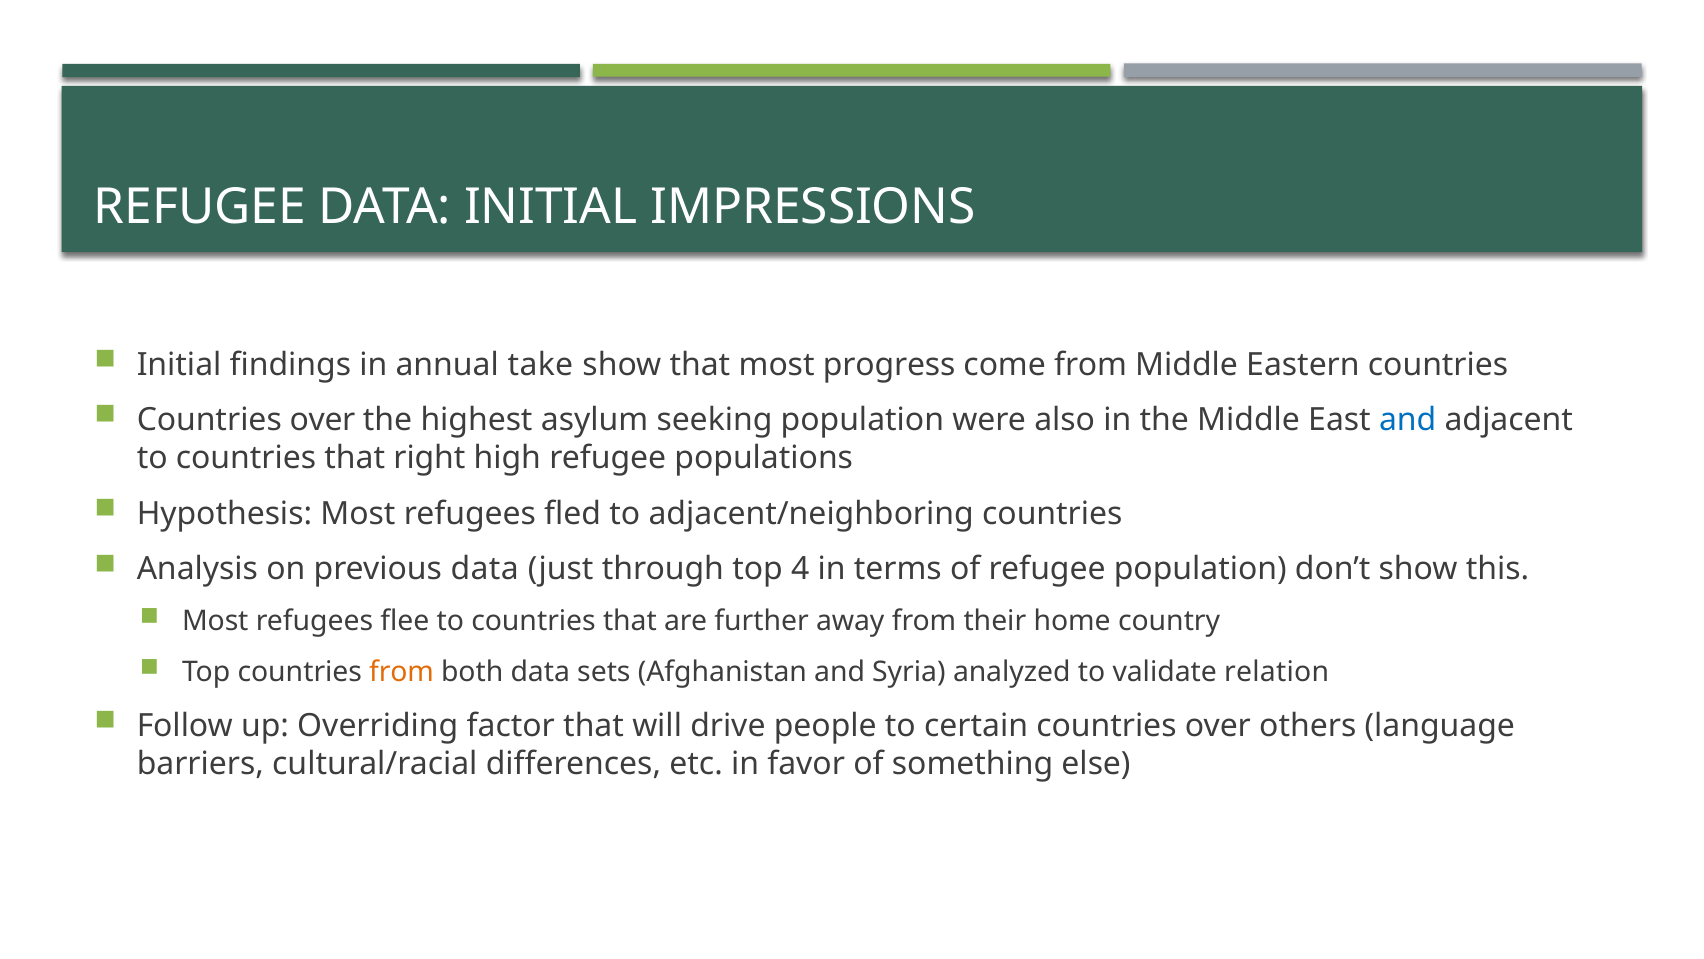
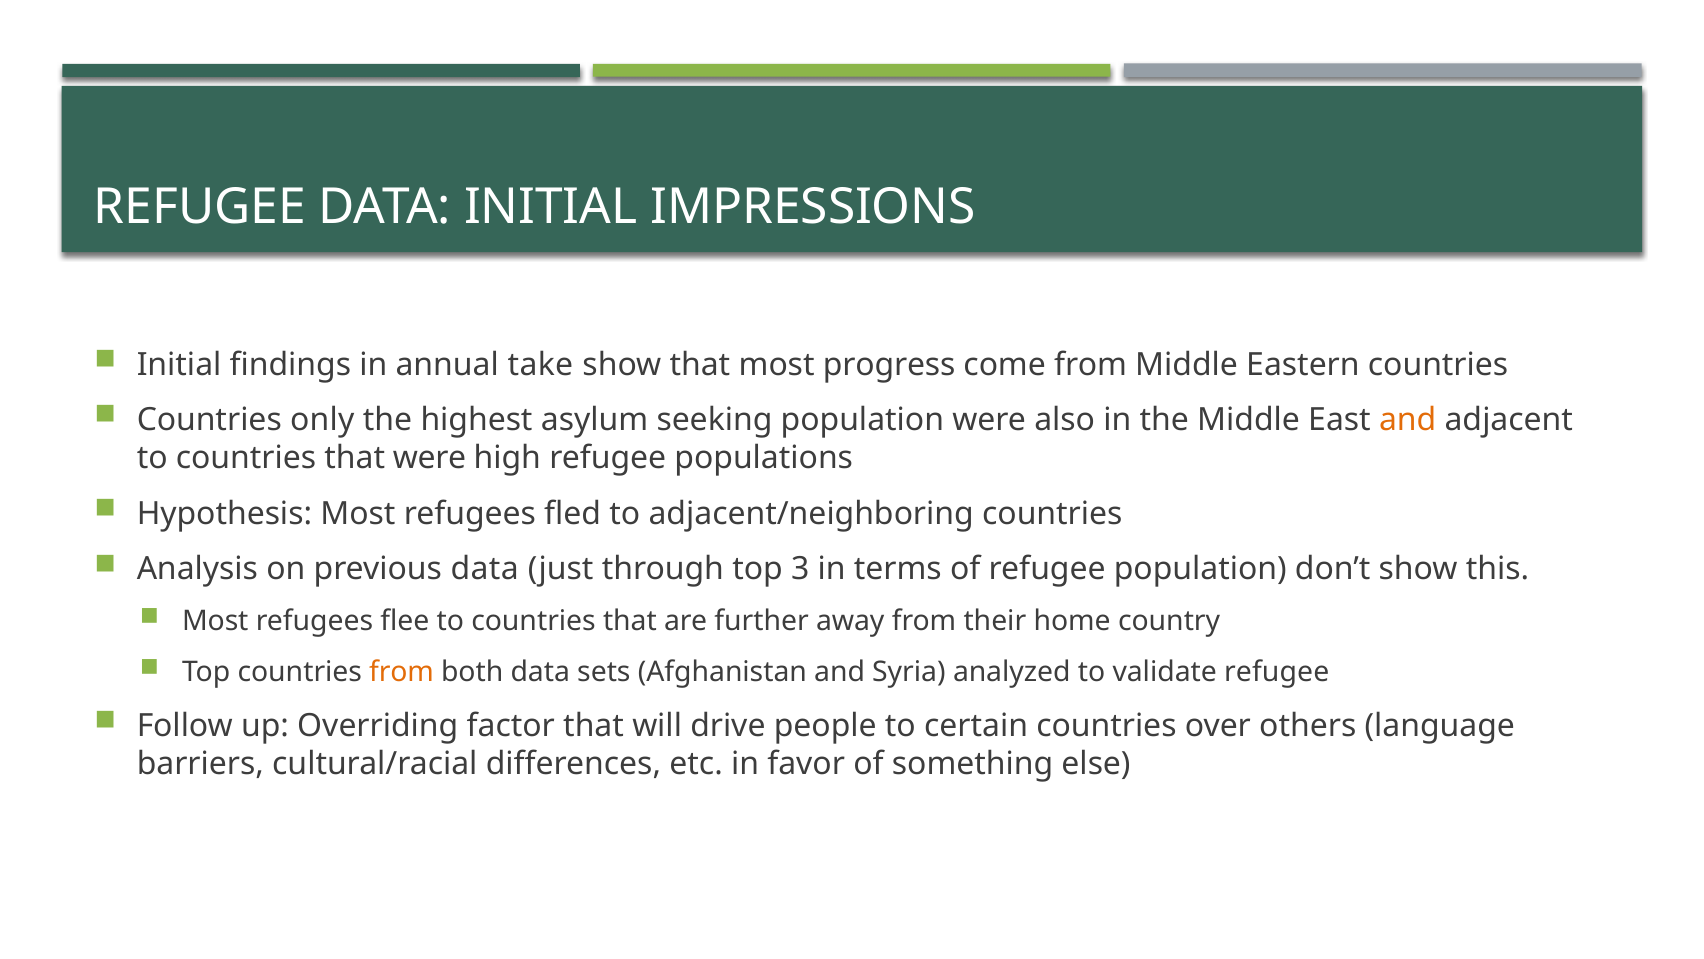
over at (322, 420): over -> only
and at (1408, 420) colour: blue -> orange
that right: right -> were
4: 4 -> 3
validate relation: relation -> refugee
